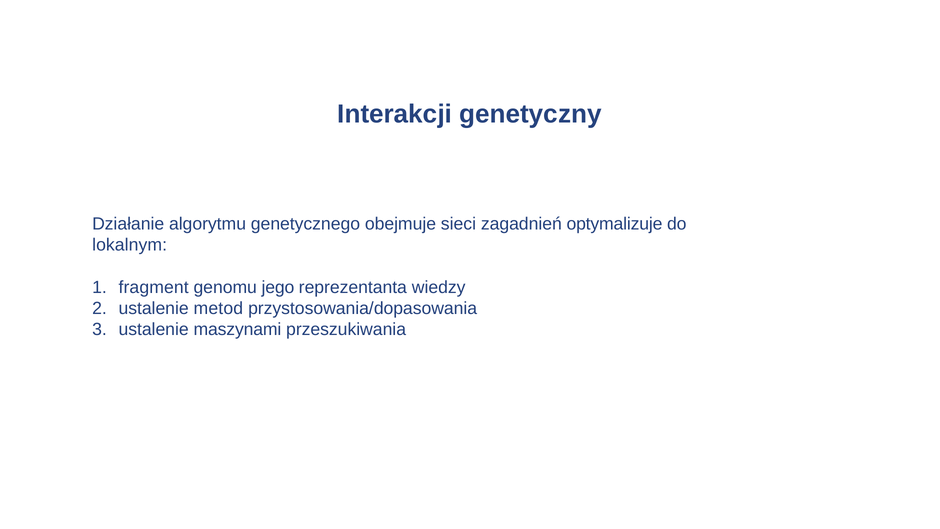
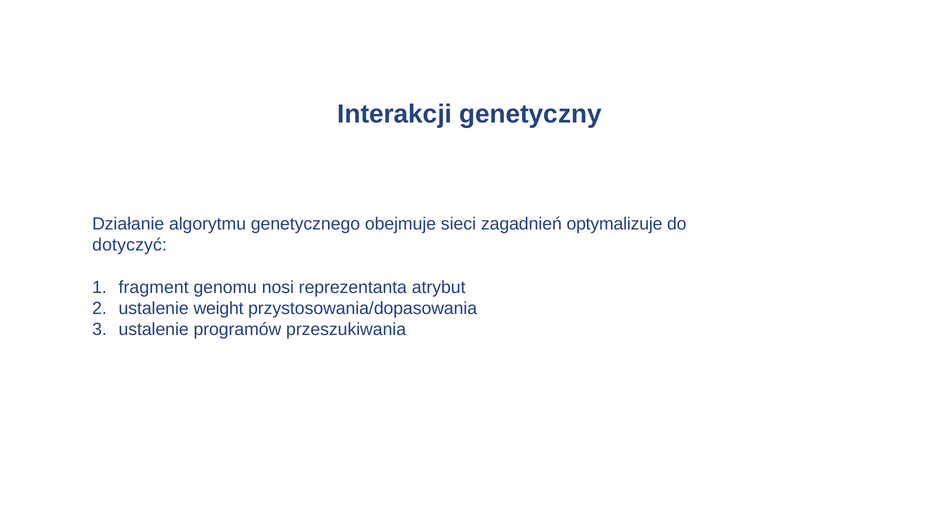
lokalnym: lokalnym -> dotyczyć
jego: jego -> nosi
wiedzy: wiedzy -> atrybut
metod: metod -> weight
maszynami: maszynami -> programów
